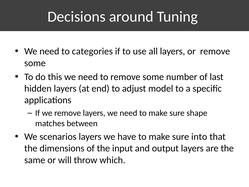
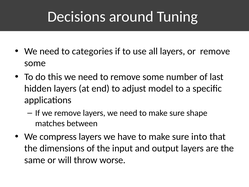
scenarios: scenarios -> compress
which: which -> worse
